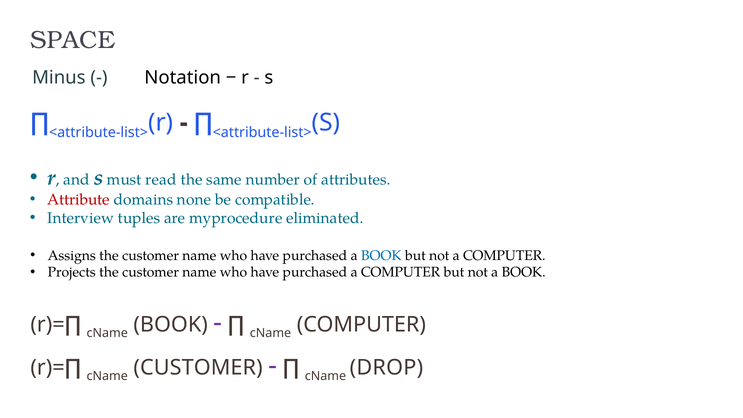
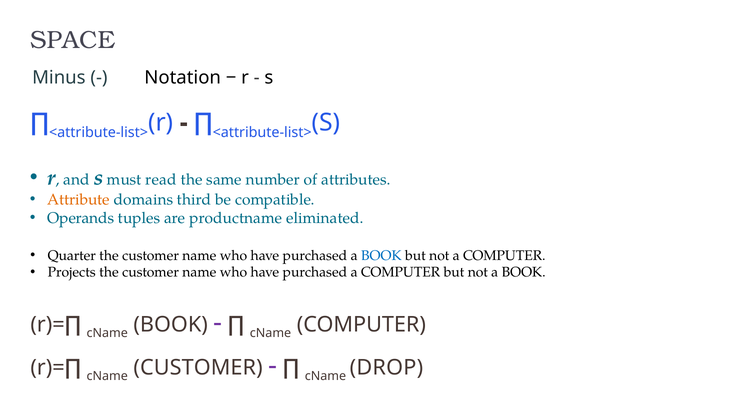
Attribute colour: red -> orange
none: none -> third
Interview: Interview -> Operands
myprocedure: myprocedure -> productname
Assigns: Assigns -> Quarter
